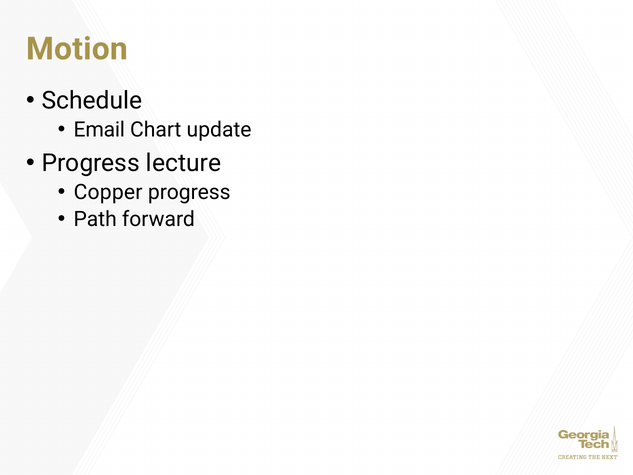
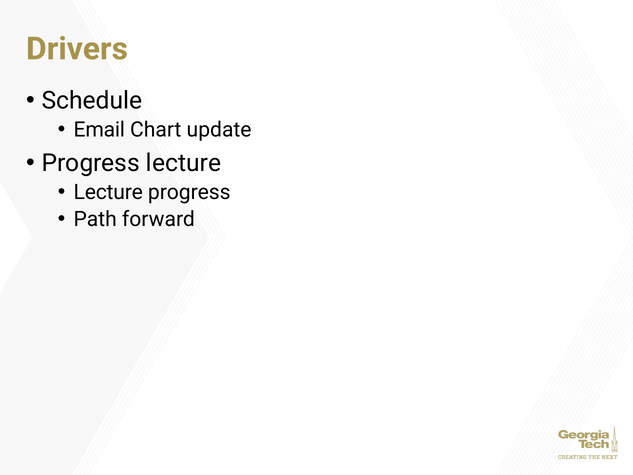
Motion: Motion -> Drivers
Copper at (108, 192): Copper -> Lecture
